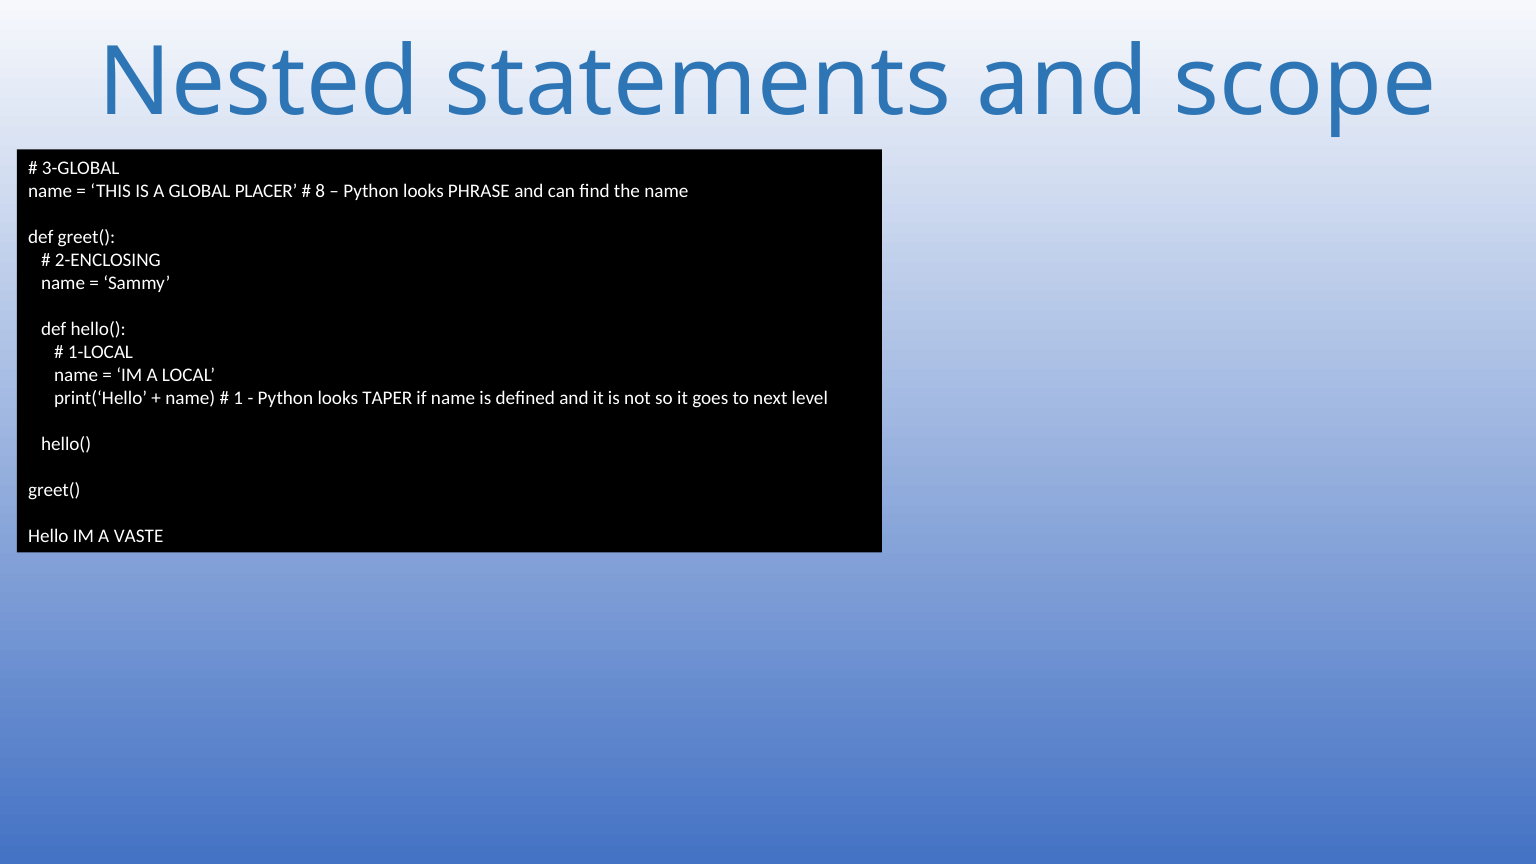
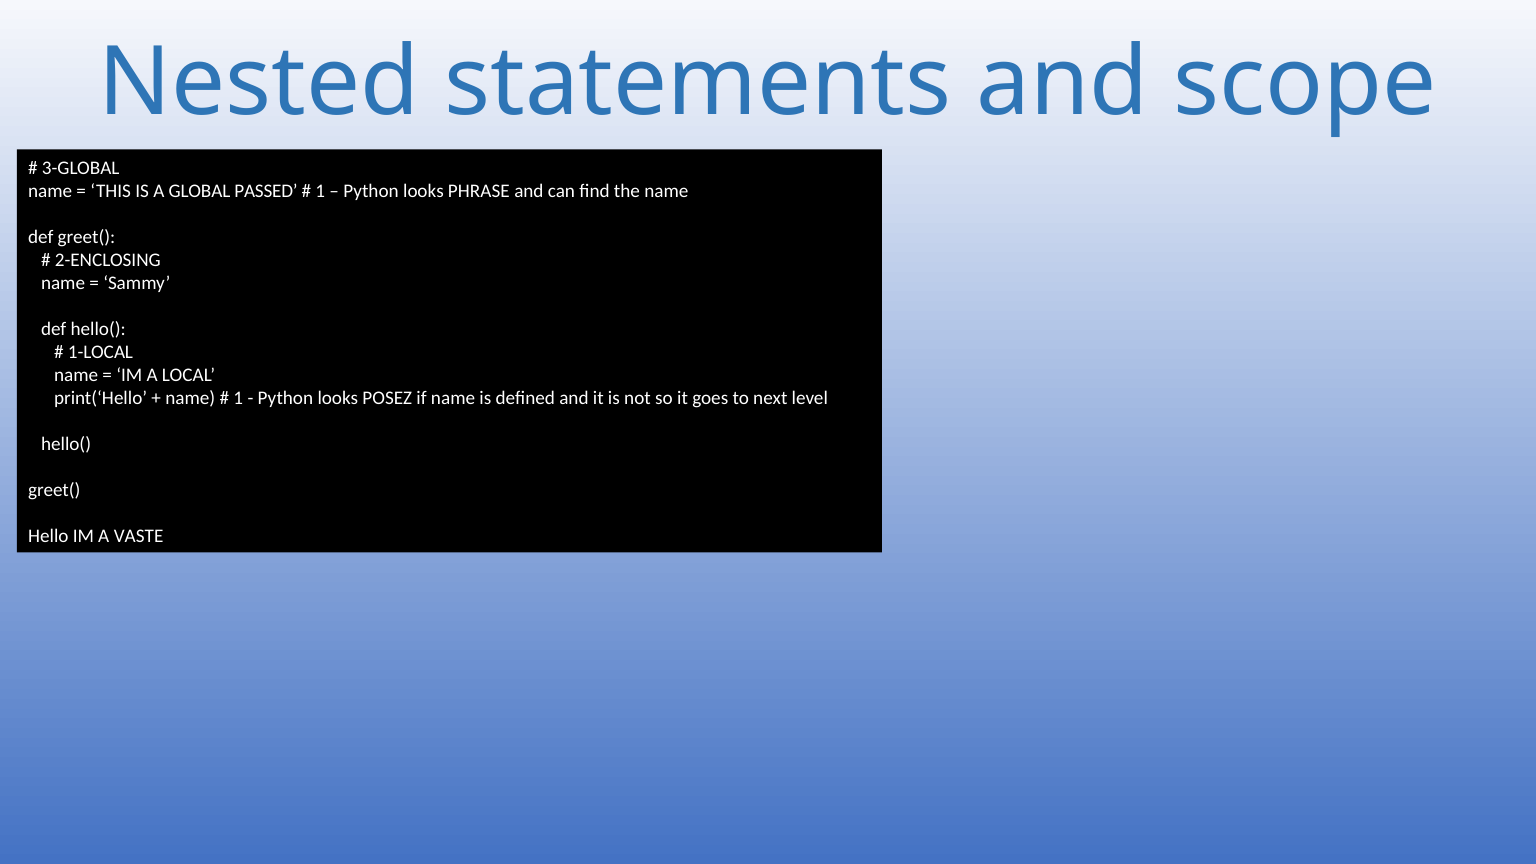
PLACER: PLACER -> PASSED
8 at (320, 191): 8 -> 1
TAPER: TAPER -> POSEZ
